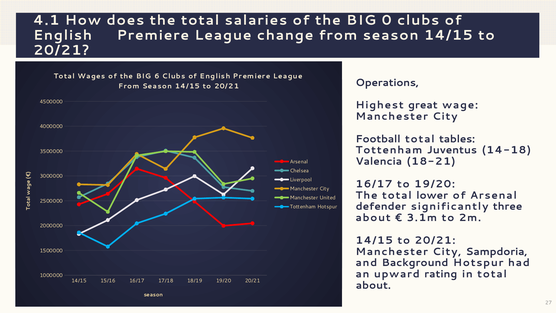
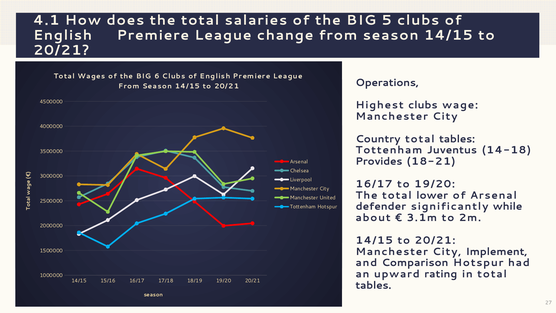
0: 0 -> 5
Highest great: great -> clubs
Football: Football -> Country
Valencia: Valencia -> Provides
three: three -> while
Sampdoria: Sampdoria -> Implement
Background: Background -> Comparison
about at (373, 285): about -> tables
